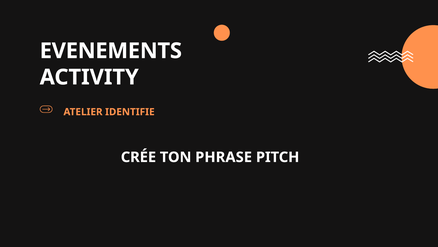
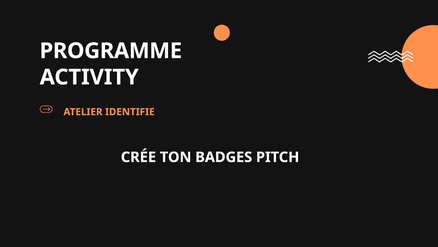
EVENEMENTS: EVENEMENTS -> PROGRAMME
PHRASE: PHRASE -> BADGES
